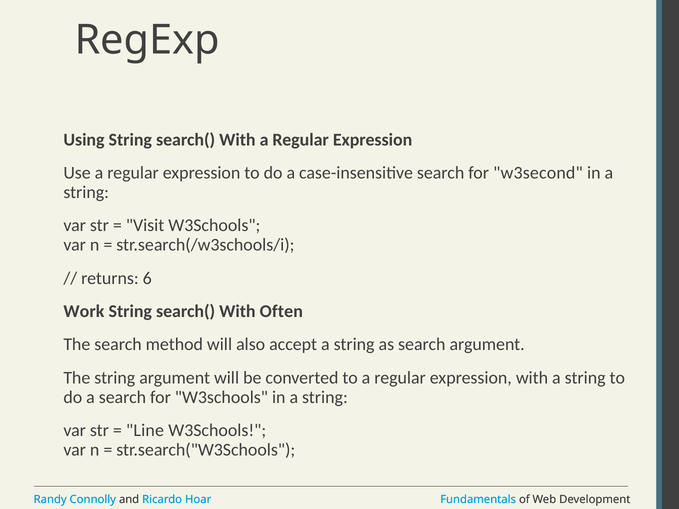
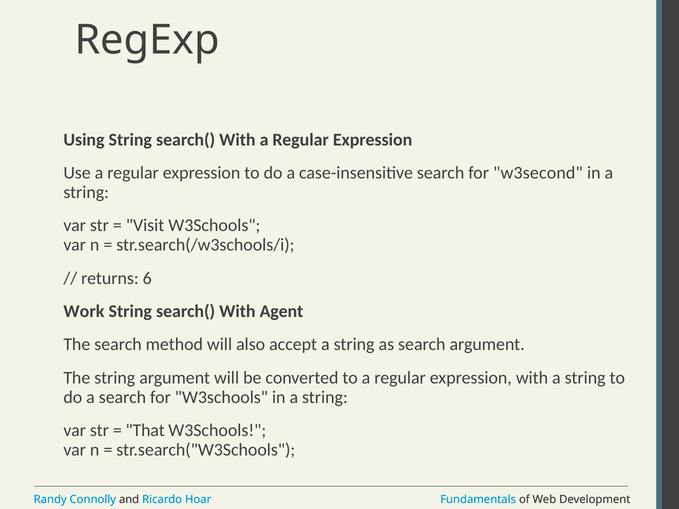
Often: Often -> Agent
Line: Line -> That
